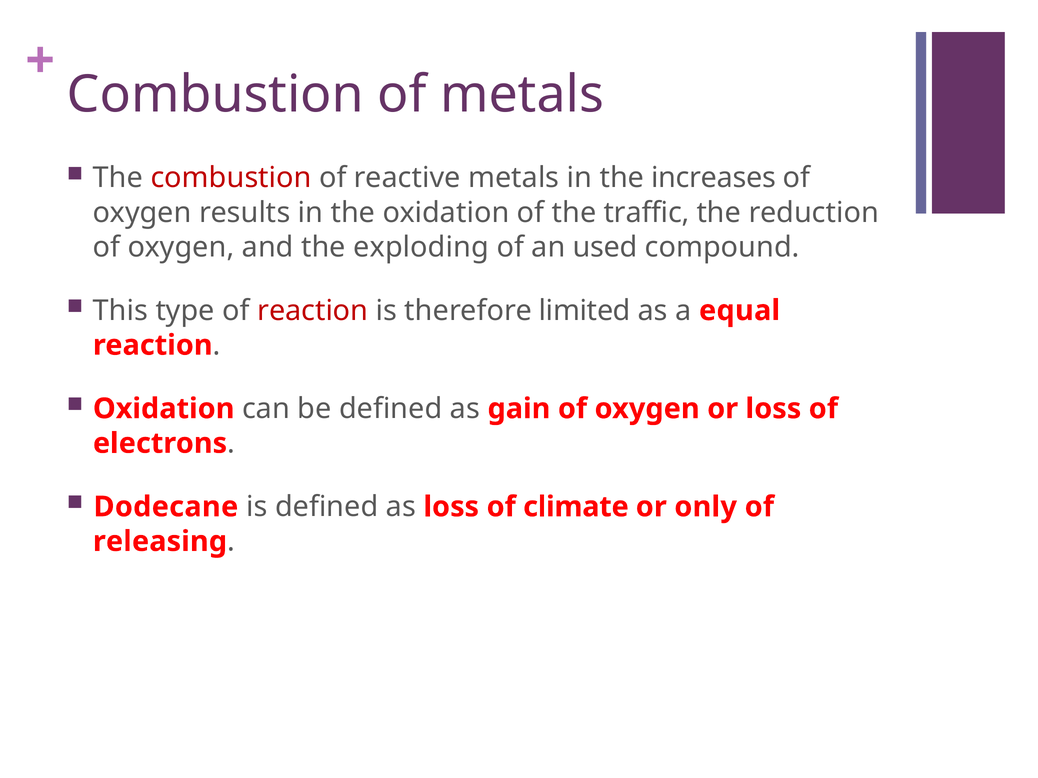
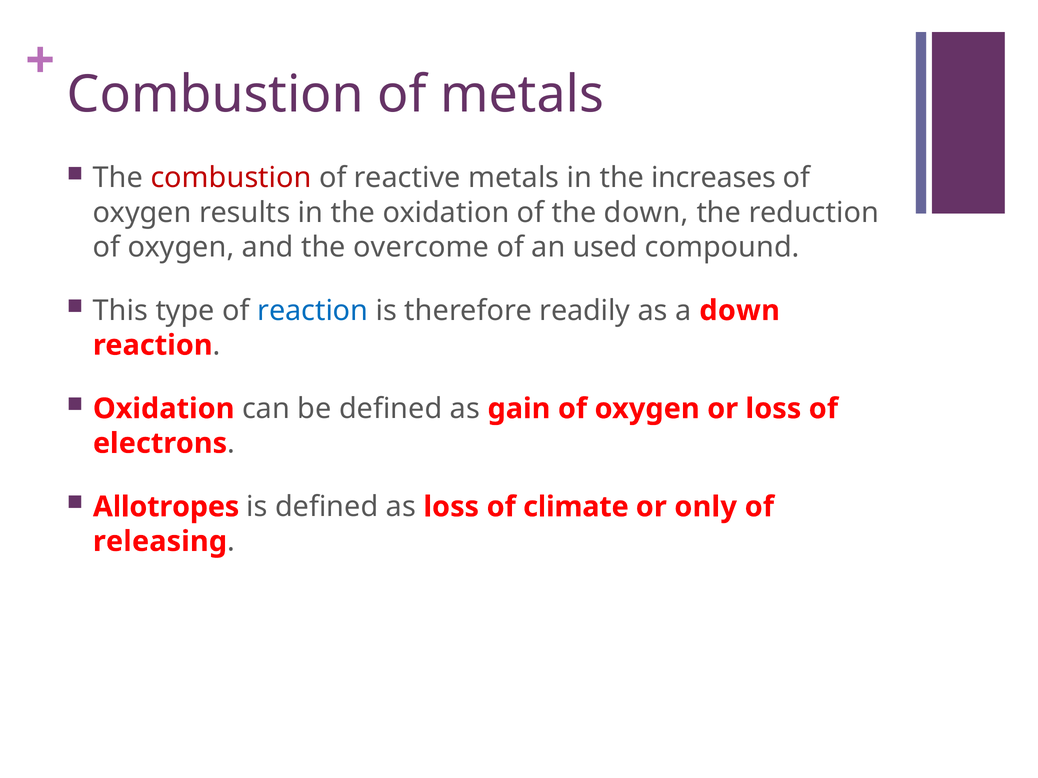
the traffic: traffic -> down
exploding: exploding -> overcome
reaction at (313, 311) colour: red -> blue
limited: limited -> readily
a equal: equal -> down
Dodecane: Dodecane -> Allotropes
